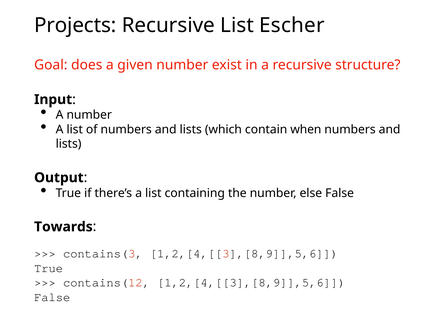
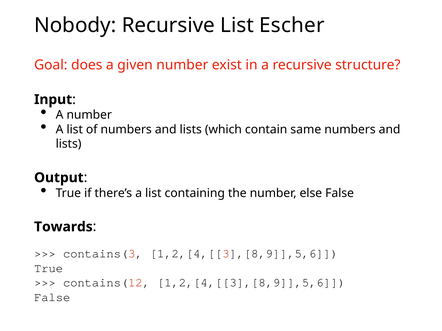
Projects: Projects -> Nobody
when: when -> same
